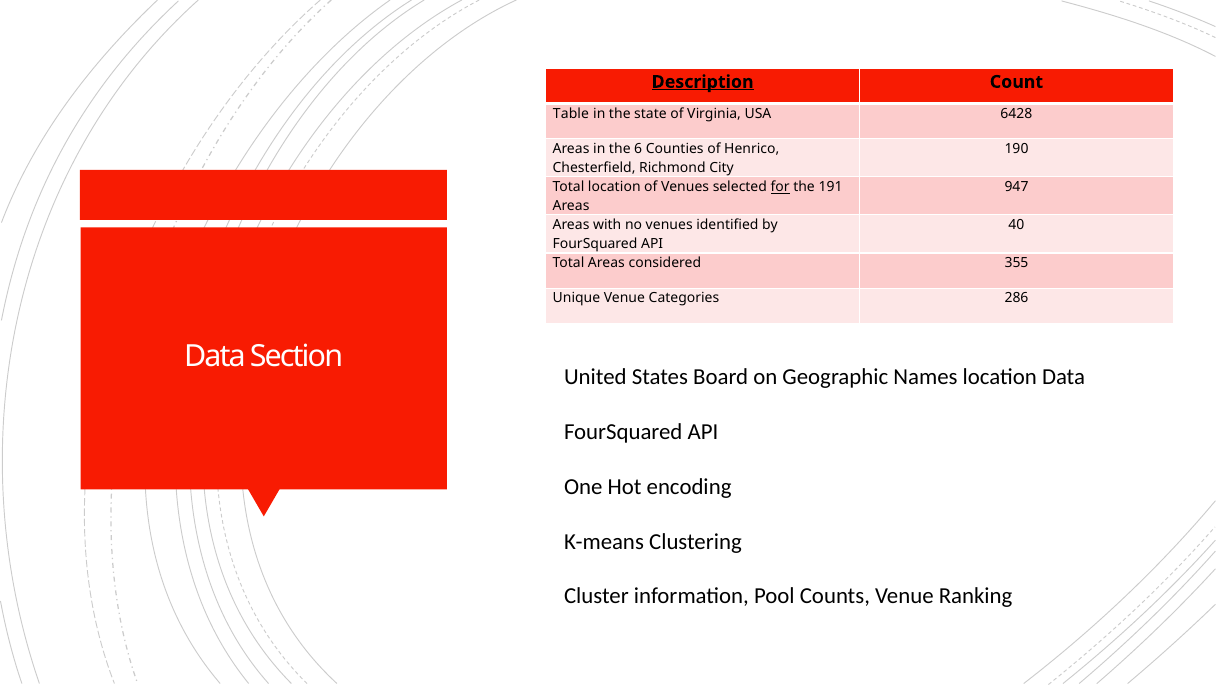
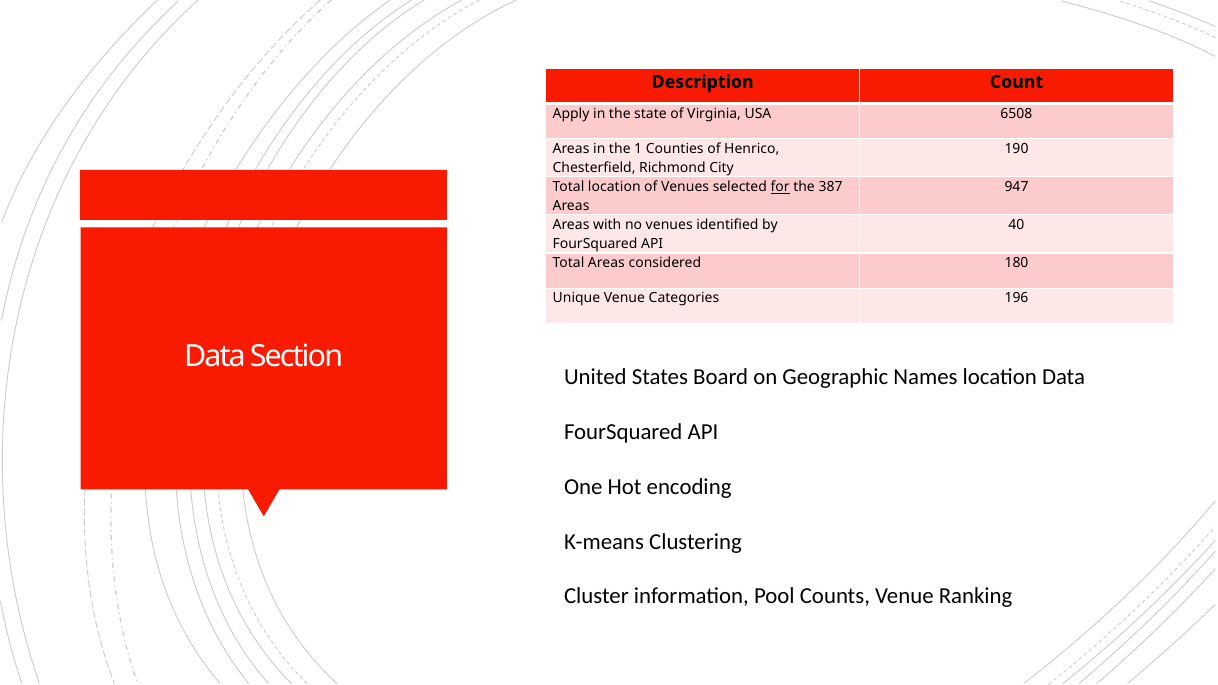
Description underline: present -> none
Table: Table -> Apply
6428: 6428 -> 6508
6: 6 -> 1
191: 191 -> 387
355: 355 -> 180
286: 286 -> 196
